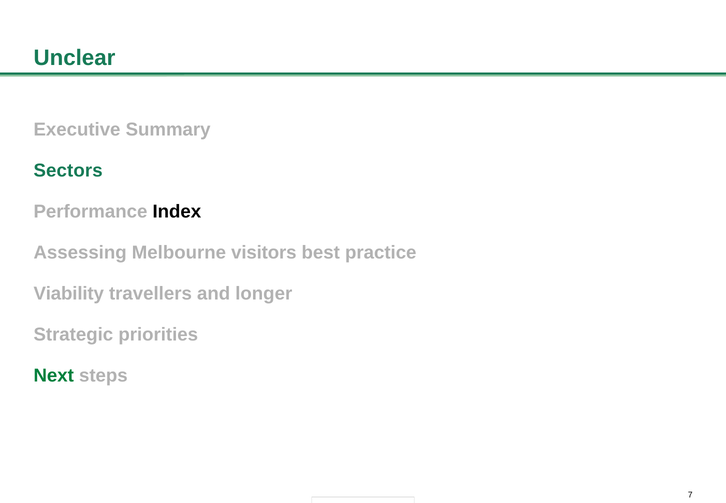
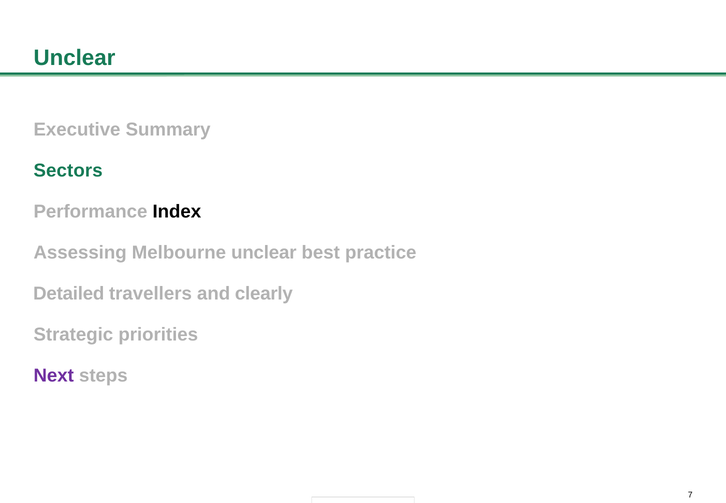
Melbourne visitors: visitors -> unclear
Viability: Viability -> Detailed
longer: longer -> clearly
Next colour: green -> purple
